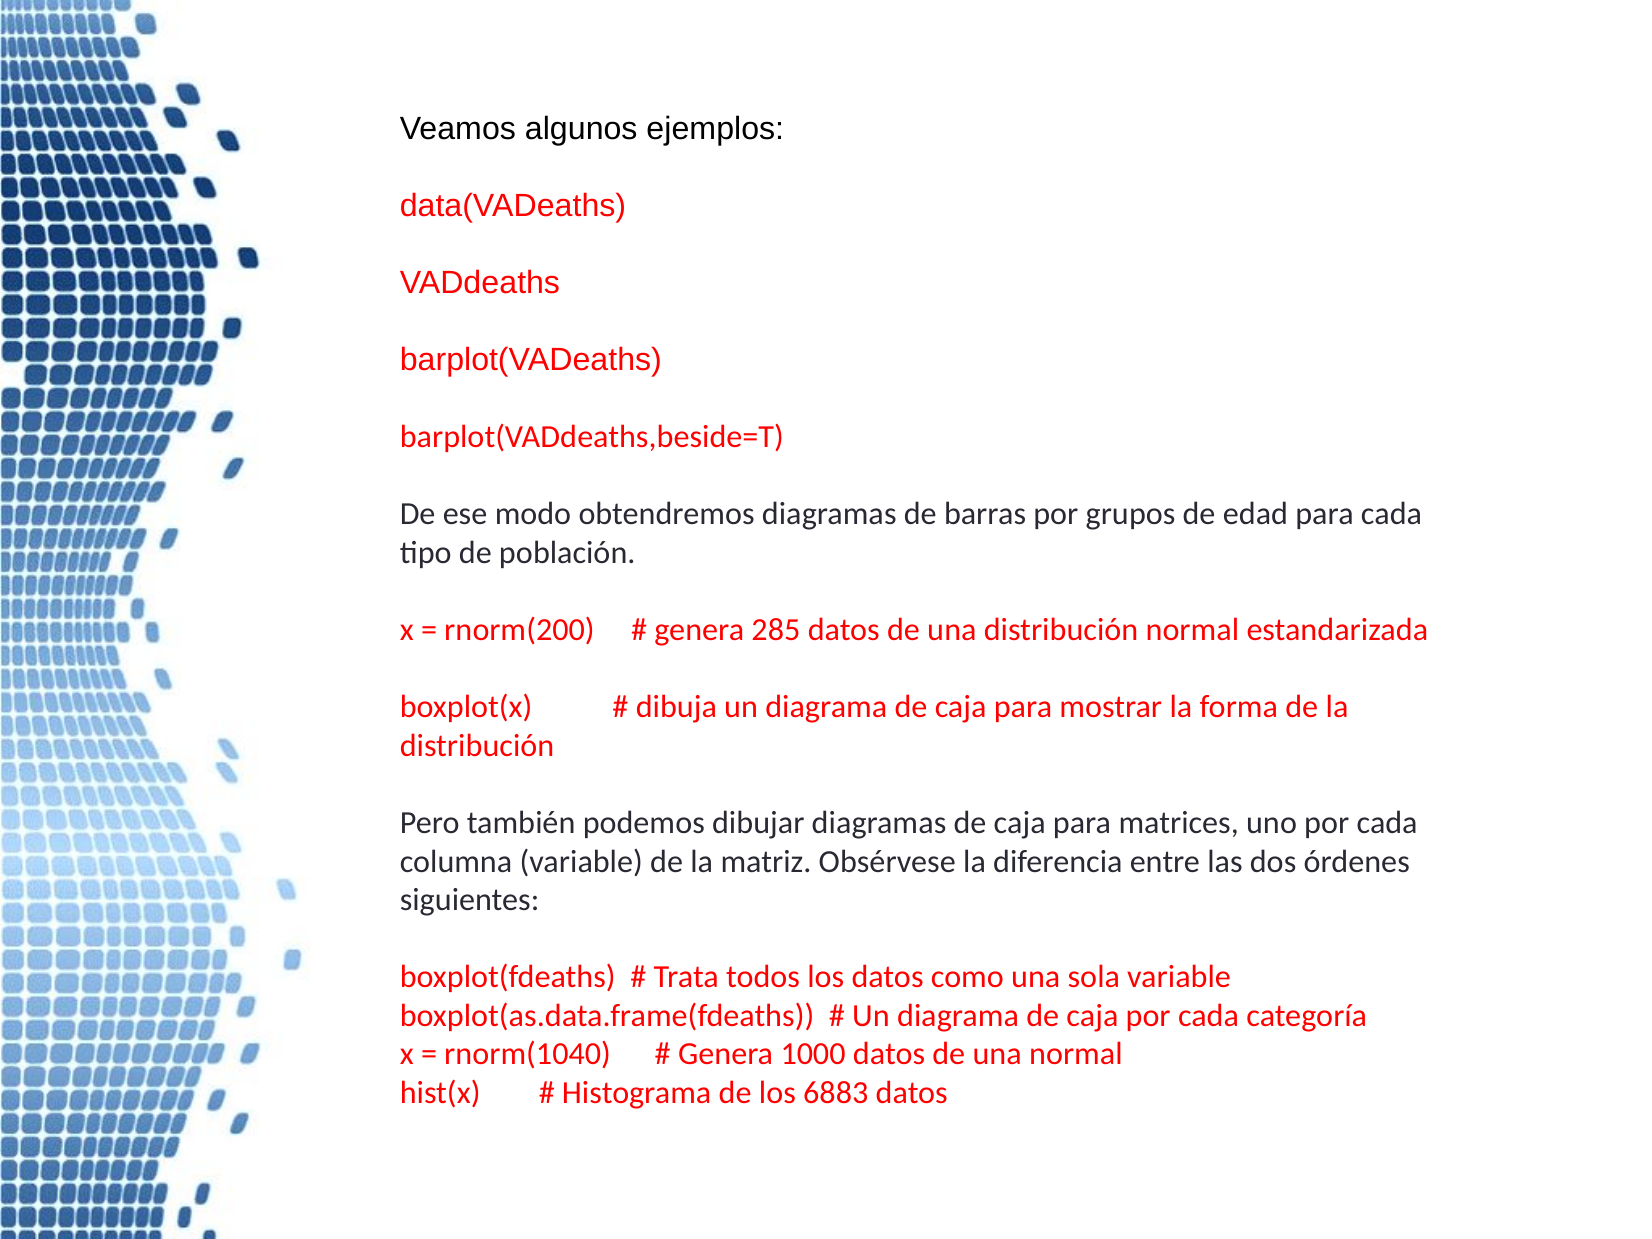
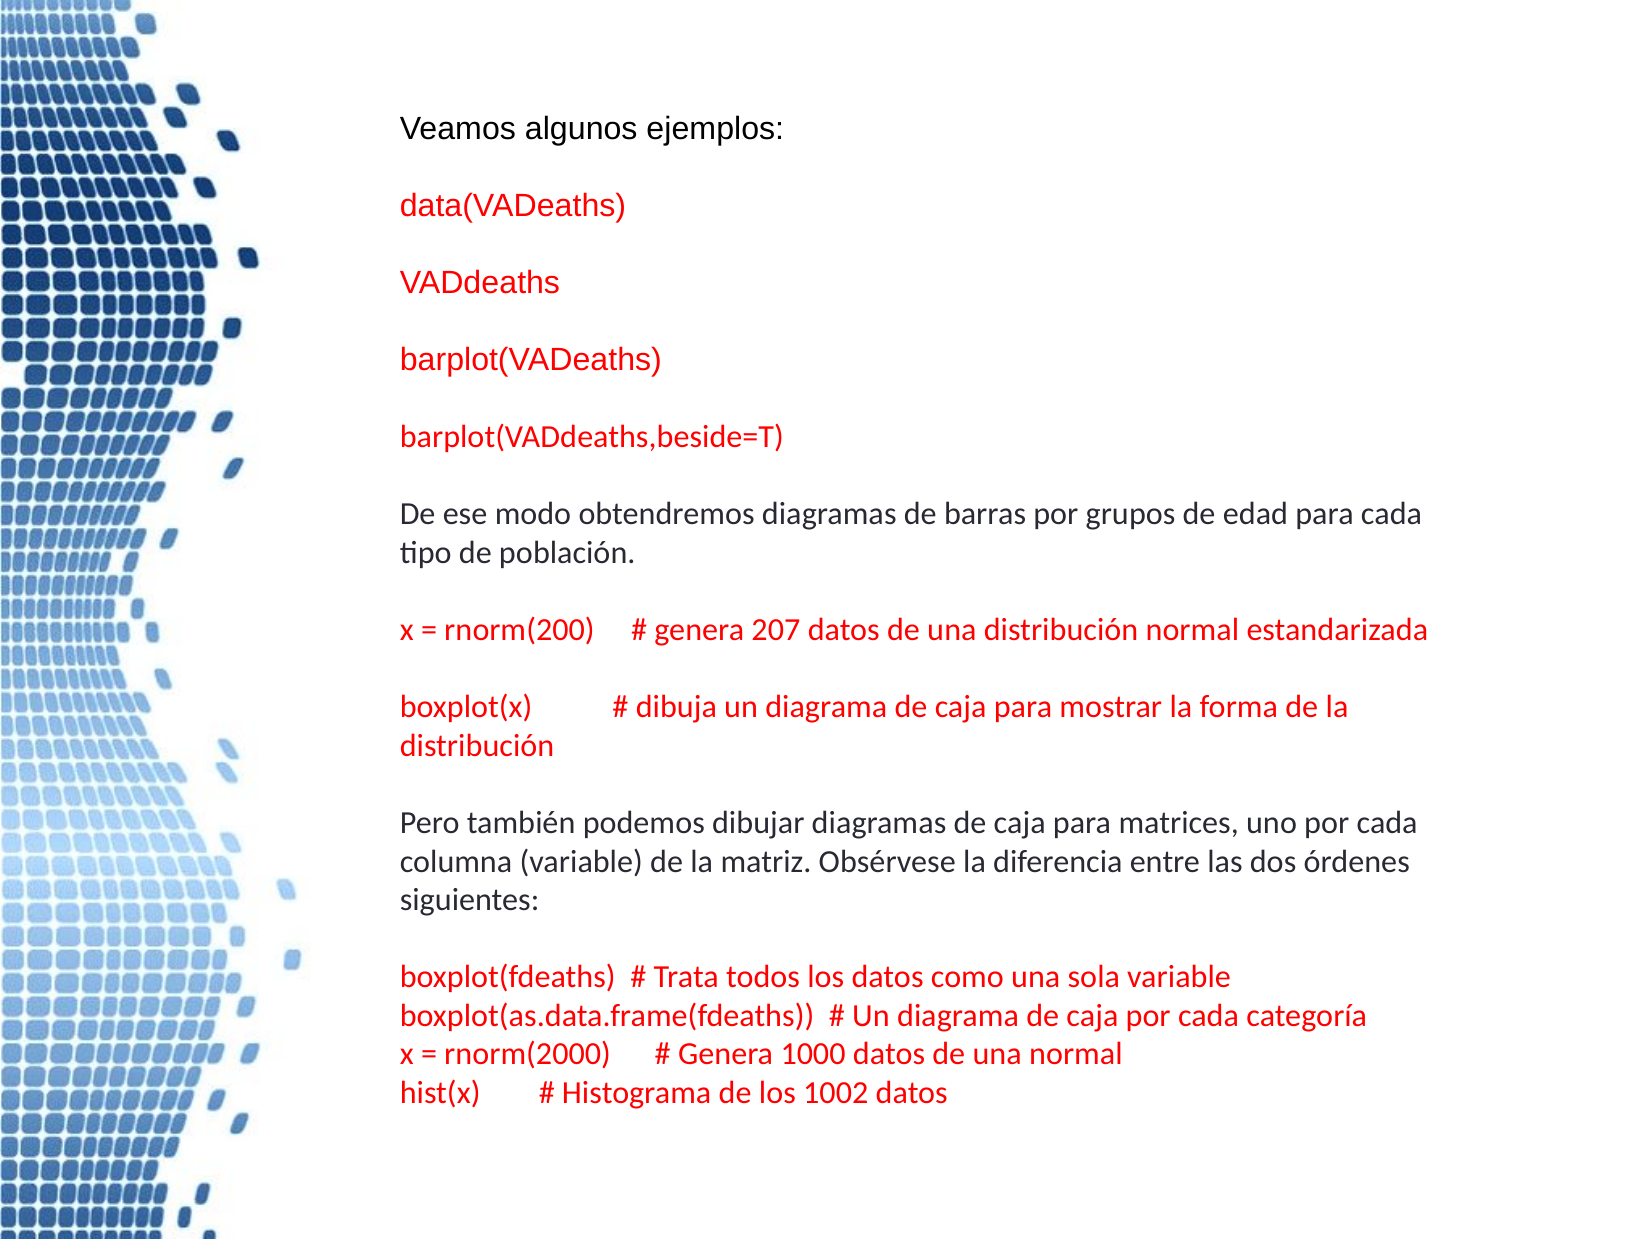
285: 285 -> 207
rnorm(1040: rnorm(1040 -> rnorm(2000
6883: 6883 -> 1002
